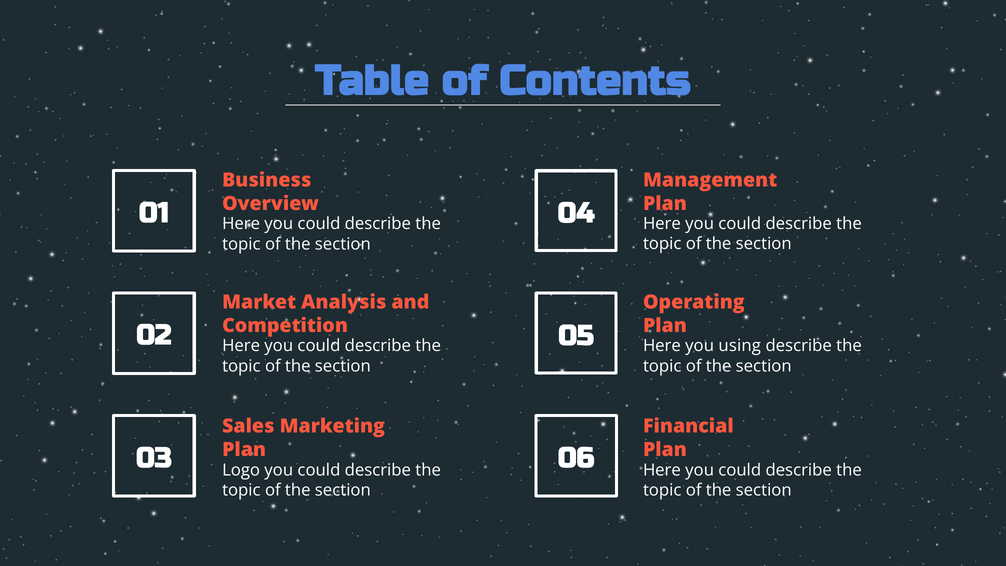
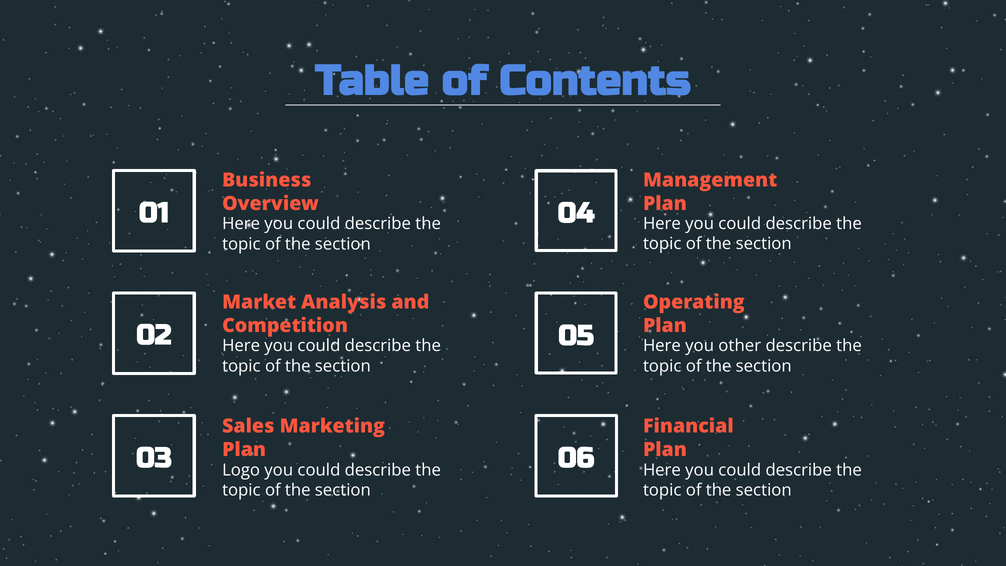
using: using -> other
